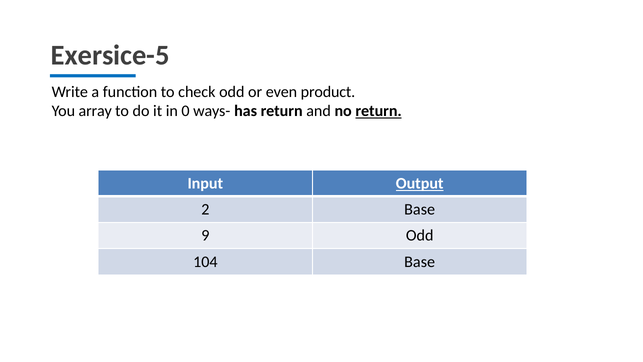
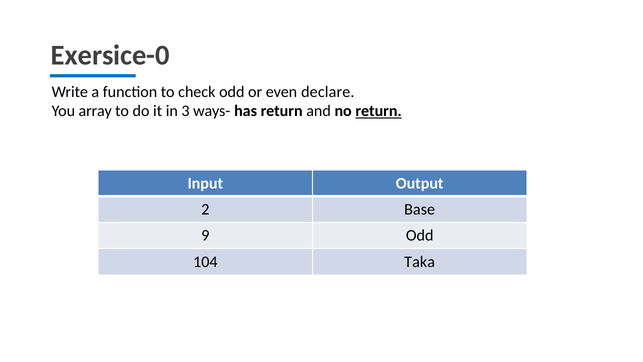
Exersice-5: Exersice-5 -> Exersice-0
product: product -> declare
0: 0 -> 3
Output underline: present -> none
104 Base: Base -> Taka
